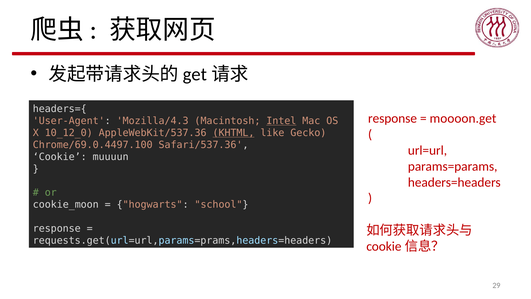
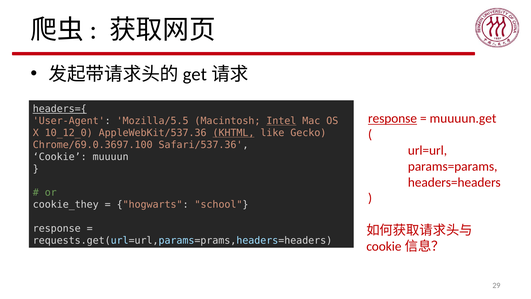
headers={ underline: none -> present
response at (393, 118) underline: none -> present
moooon.get: moooon.get -> muuuun.get
Mozilla/4.3: Mozilla/4.3 -> Mozilla/5.5
Chrome/69.0.4497.100: Chrome/69.0.4497.100 -> Chrome/69.0.3697.100
cookie_moon: cookie_moon -> cookie_they
